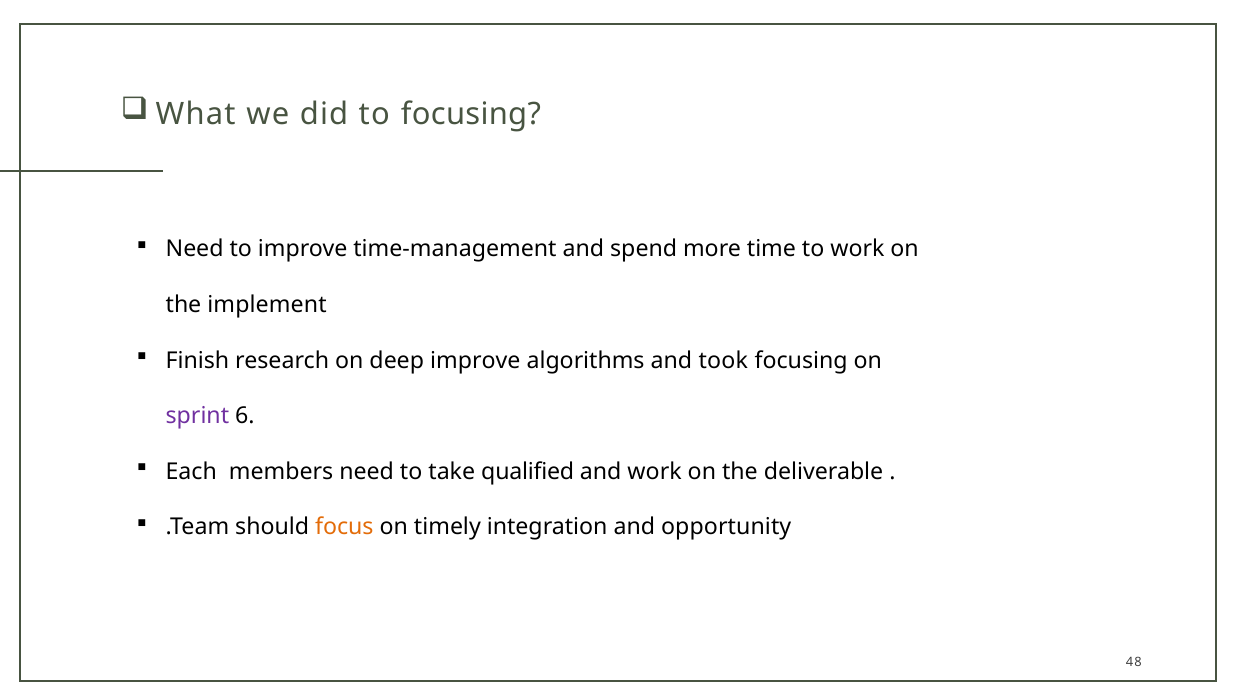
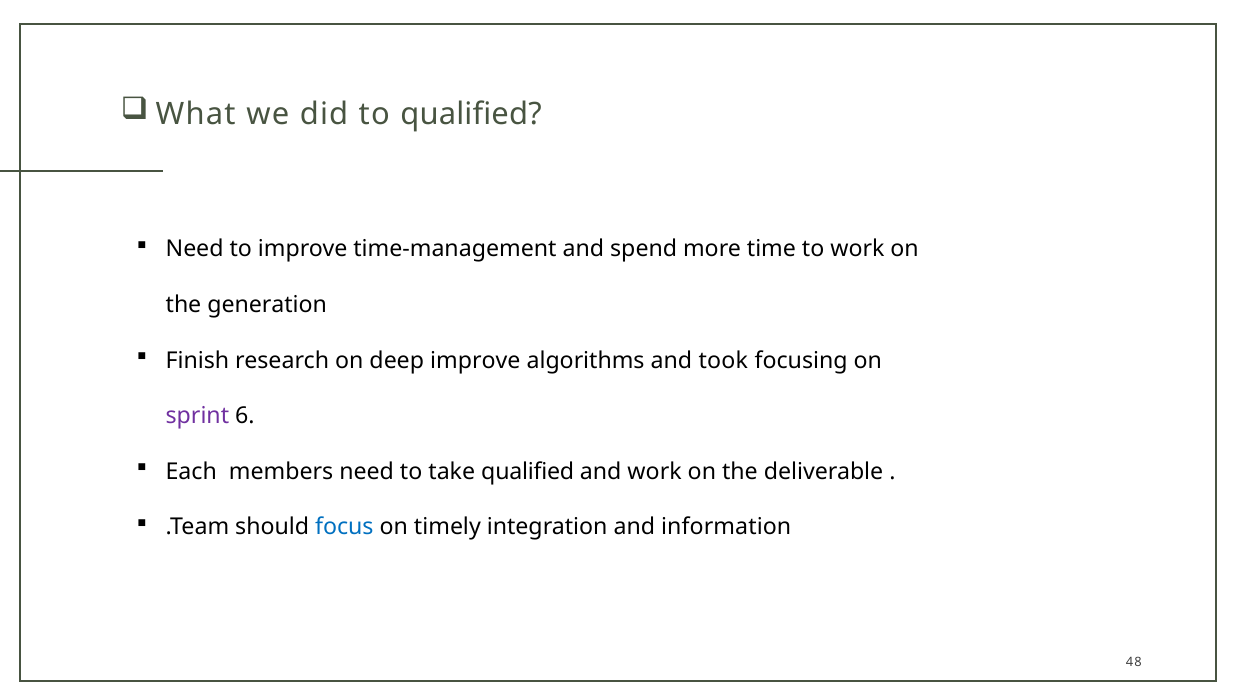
to focusing: focusing -> qualified
implement: implement -> generation
focus colour: orange -> blue
opportunity: opportunity -> information
